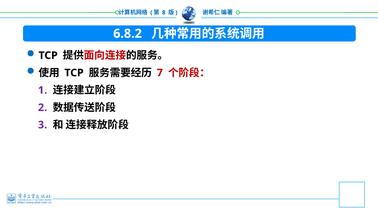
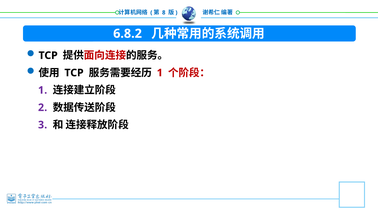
7 at (160, 73): 7 -> 1
